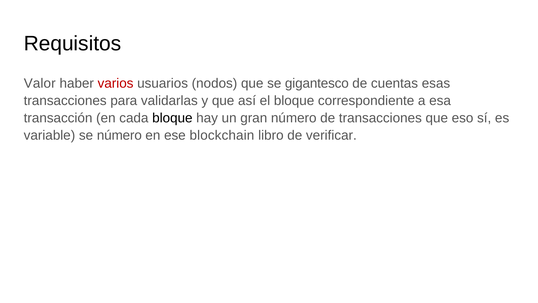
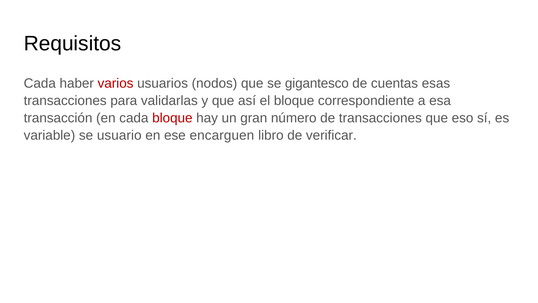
Valor at (40, 83): Valor -> Cada
bloque at (172, 118) colour: black -> red
se número: número -> usuario
blockchain: blockchain -> encarguen
